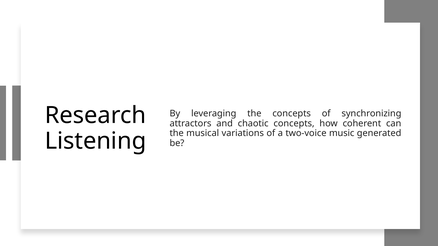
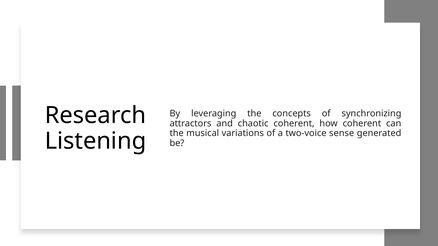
chaotic concepts: concepts -> coherent
music: music -> sense
